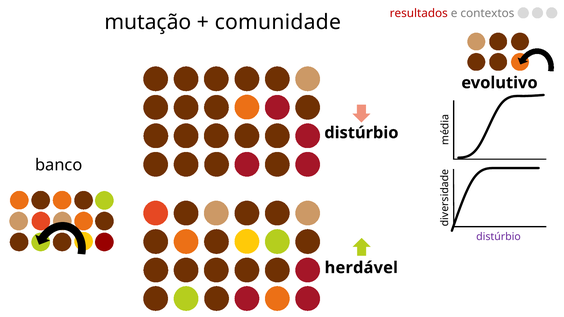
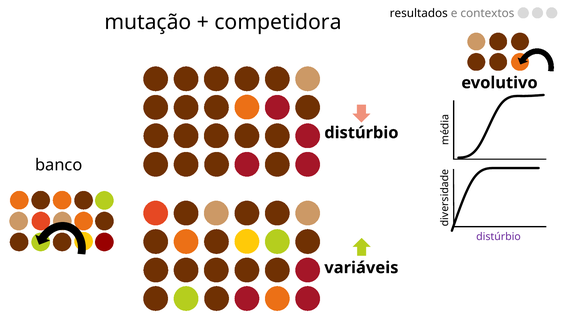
resultados colour: red -> black
comunidade: comunidade -> competidora
herdável: herdável -> variáveis
